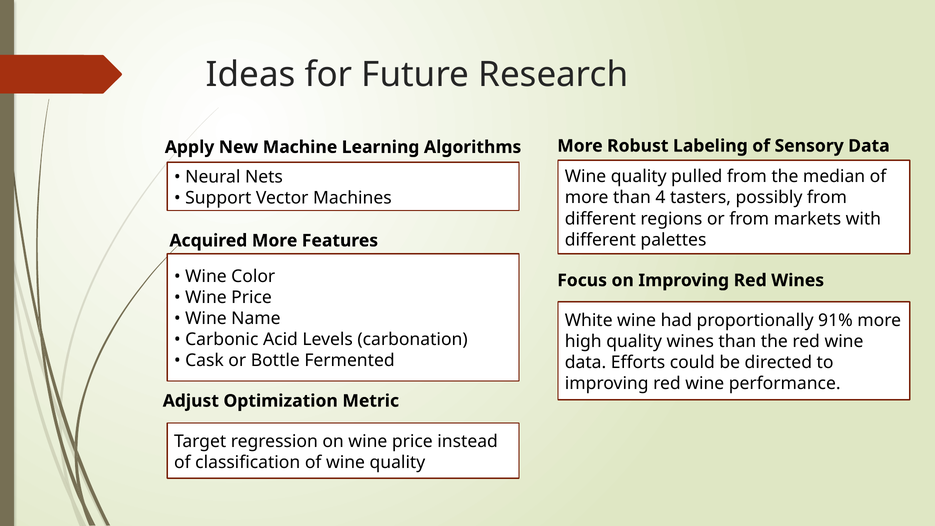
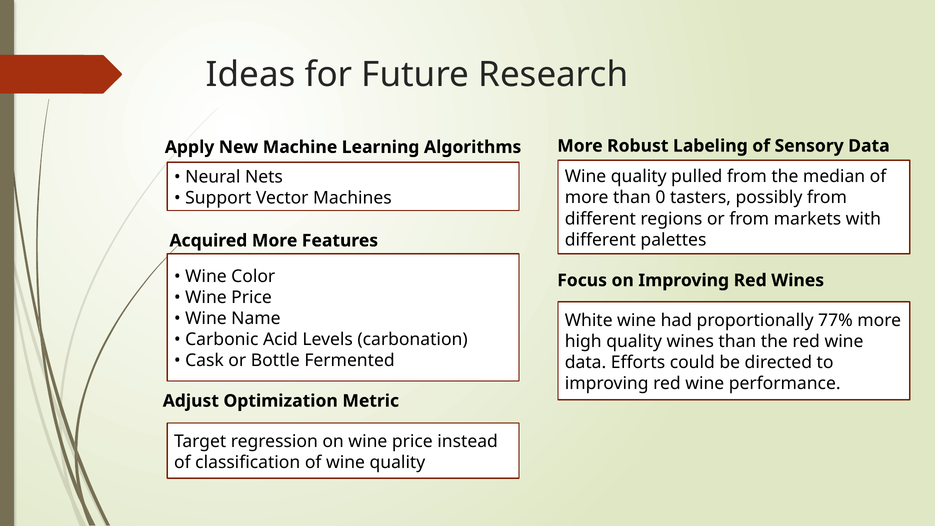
4: 4 -> 0
91%: 91% -> 77%
